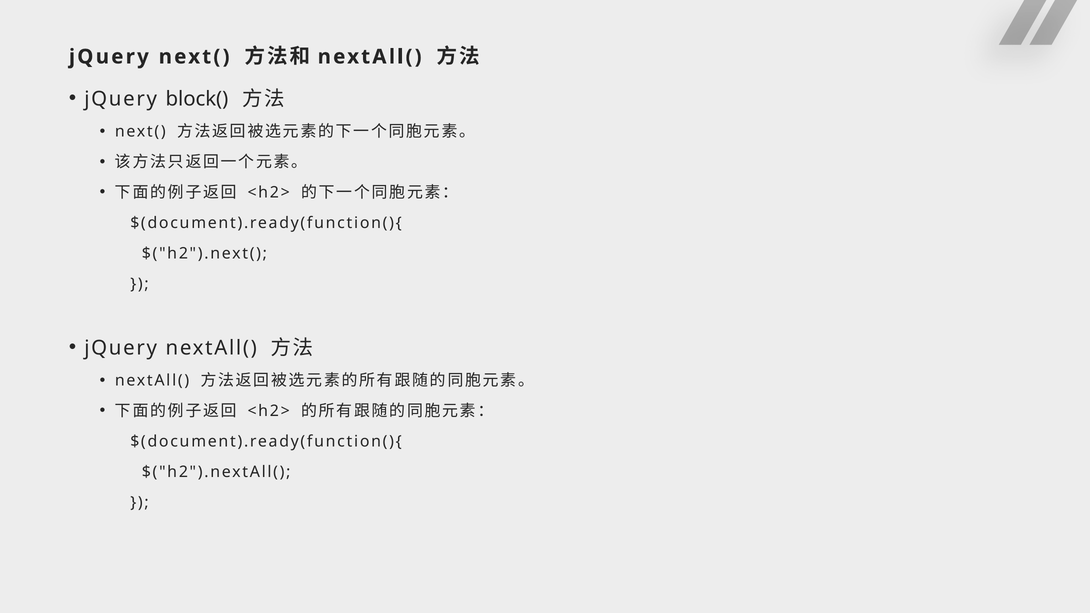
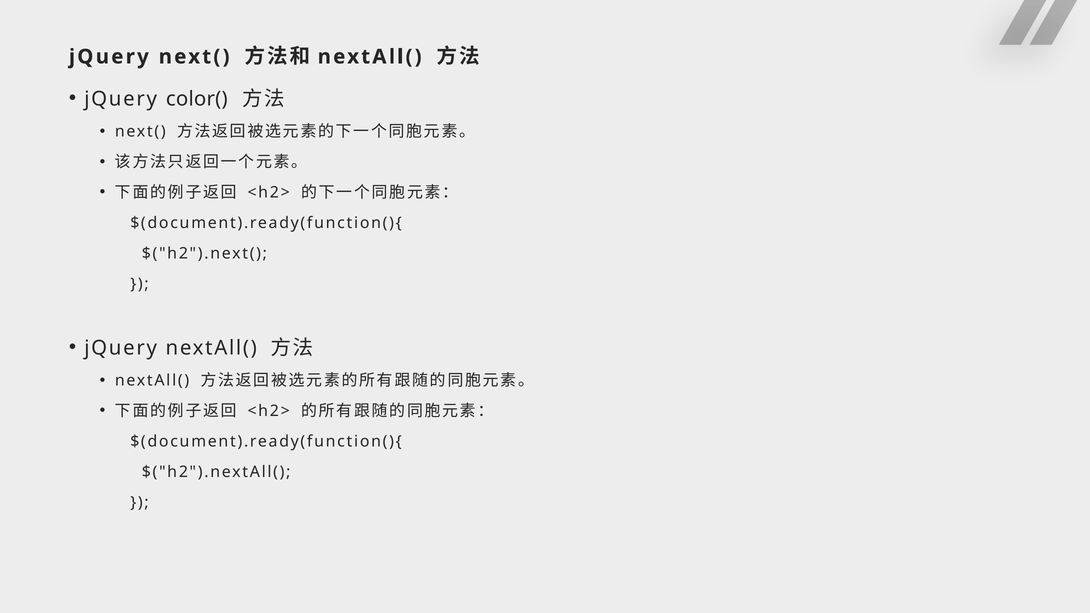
block(: block( -> color(
